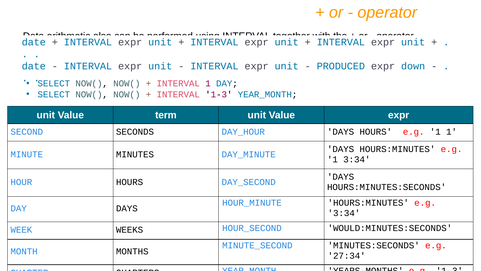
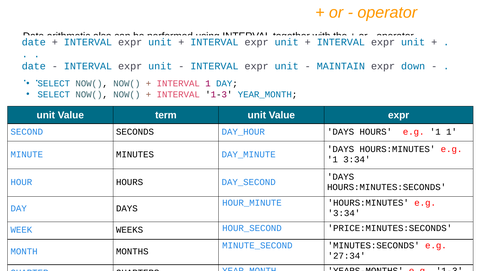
PRODUCED: PRODUCED -> MAINTAIN
WOULD:MINUTES:SECONDS: WOULD:MINUTES:SECONDS -> PRICE:MINUTES:SECONDS
